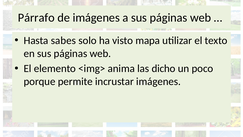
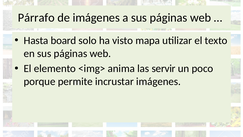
sabes: sabes -> board
dicho: dicho -> servir
